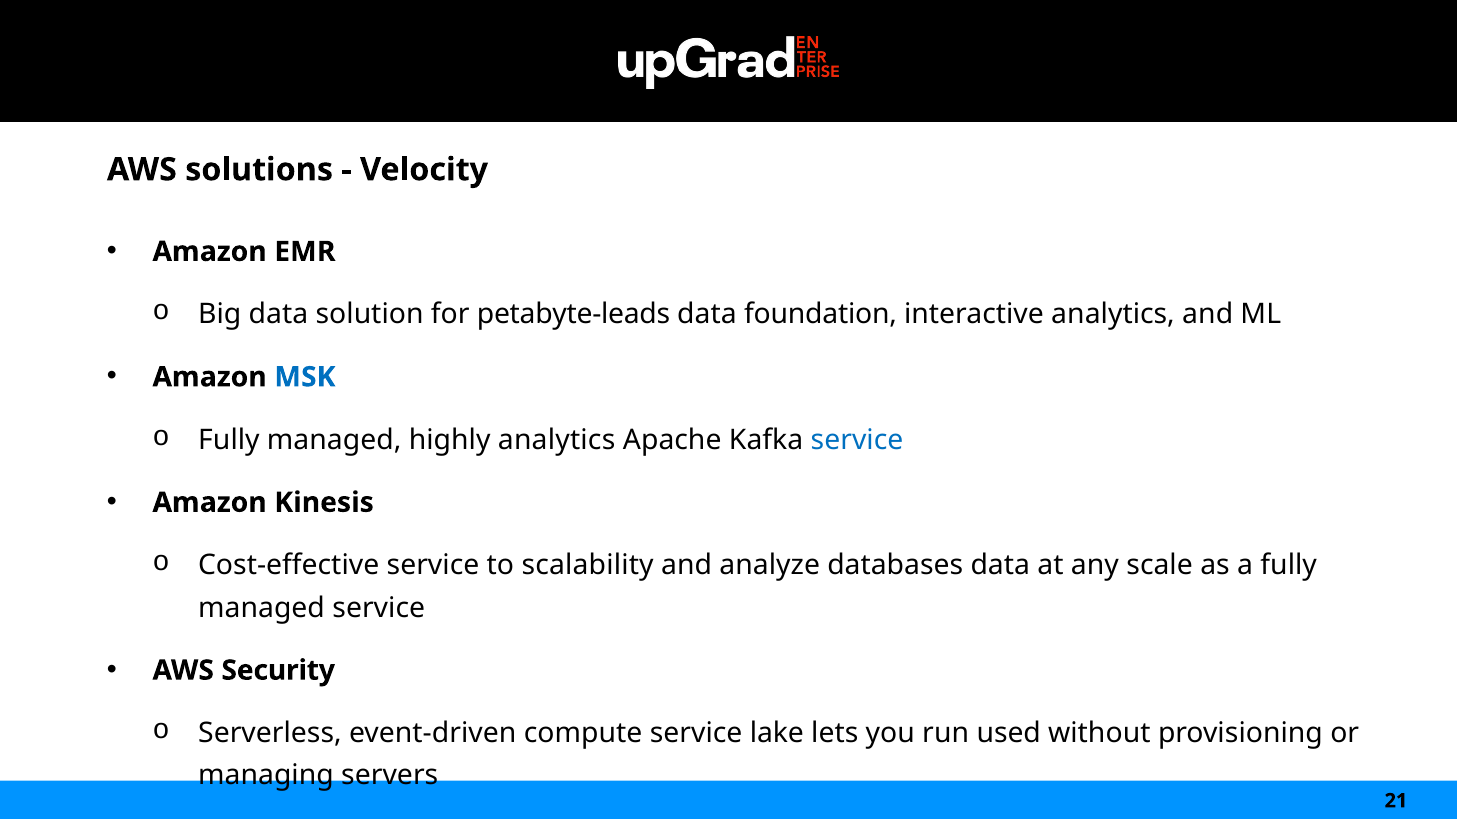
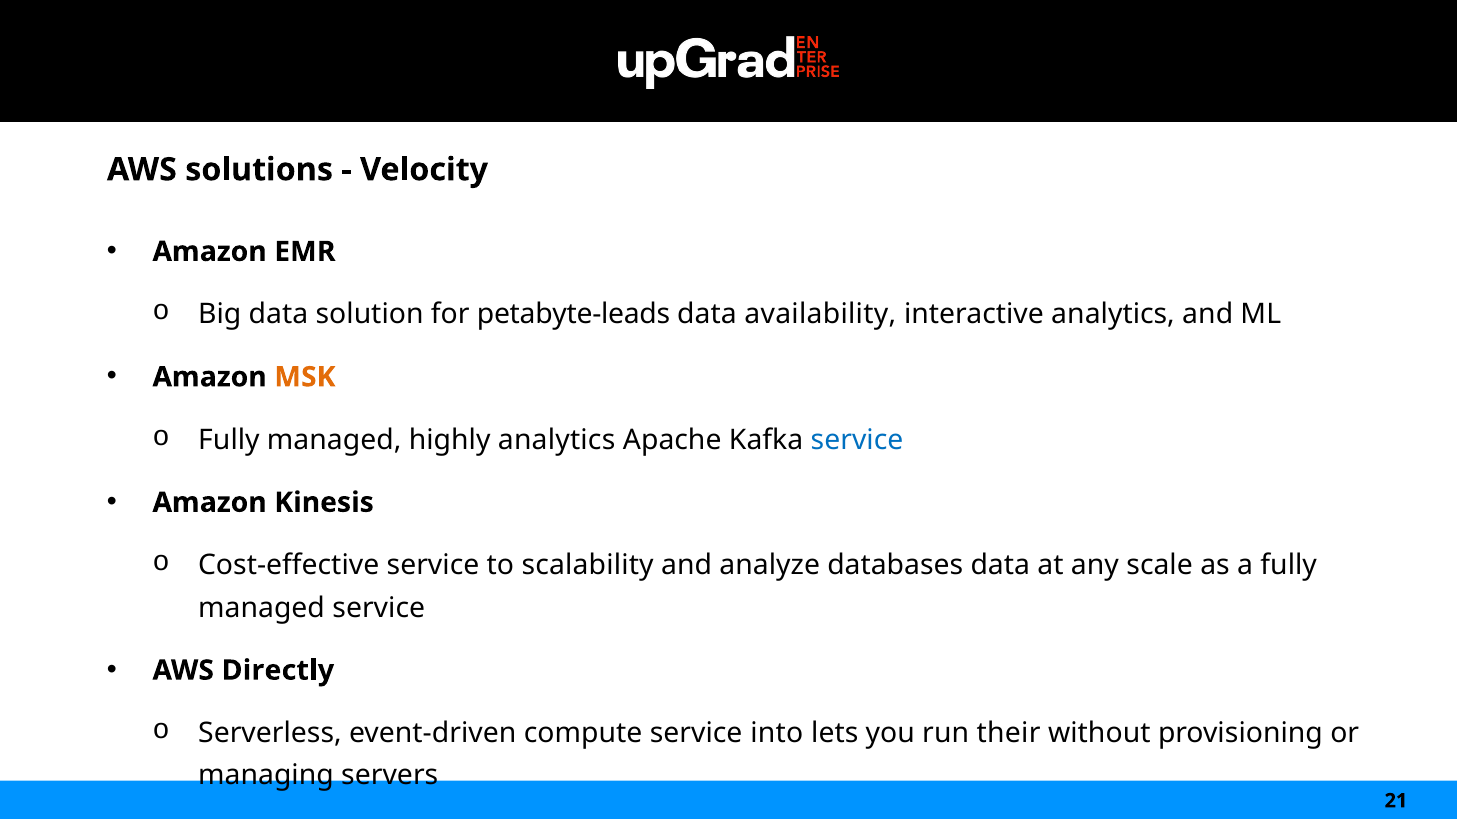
foundation: foundation -> availability
MSK colour: blue -> orange
Security: Security -> Directly
lake: lake -> into
used: used -> their
